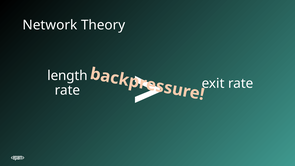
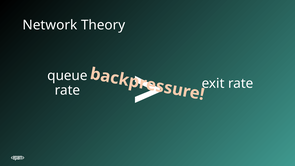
length: length -> queue
